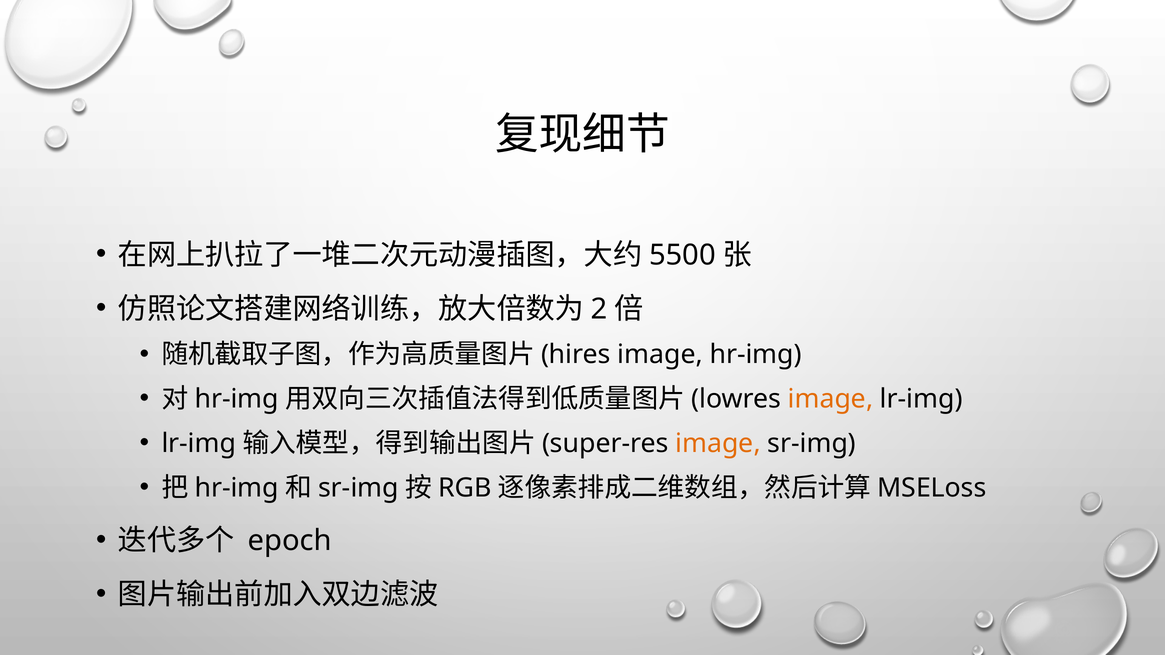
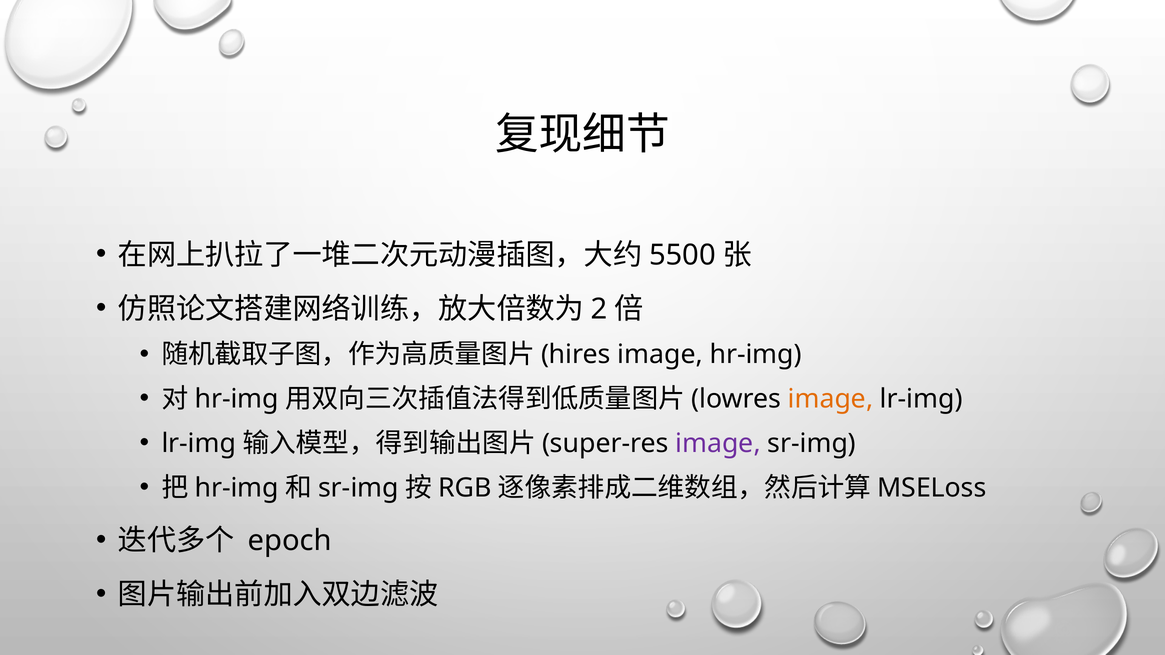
image at (718, 444) colour: orange -> purple
